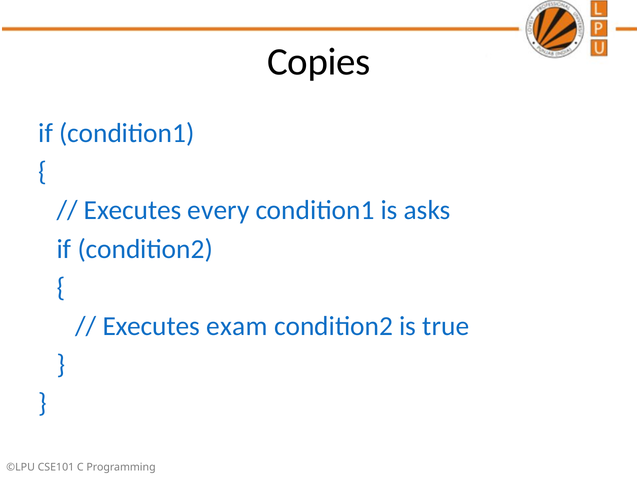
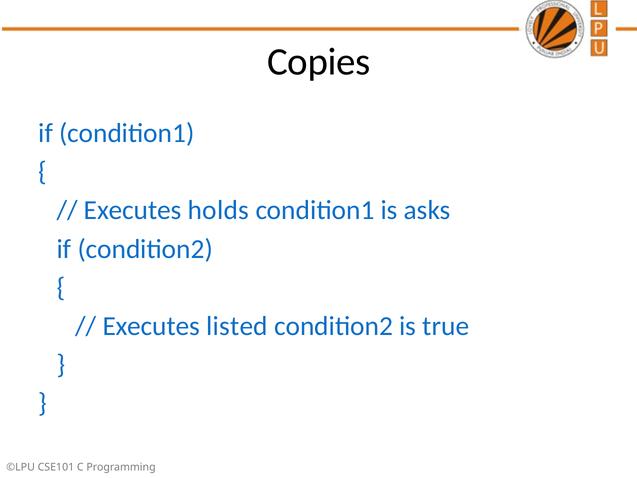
every: every -> holds
exam: exam -> listed
